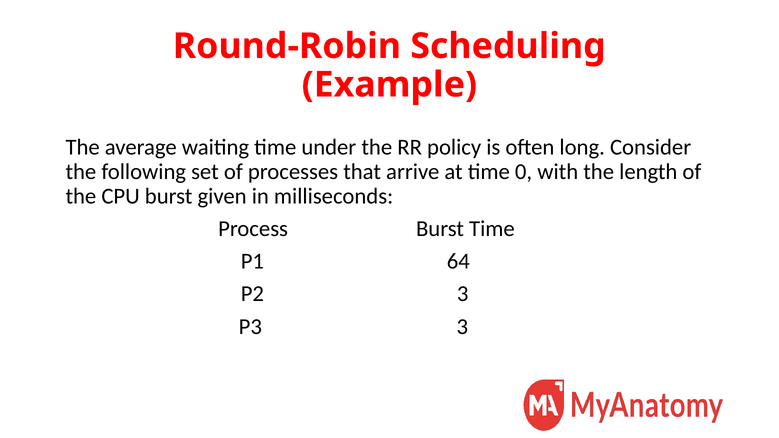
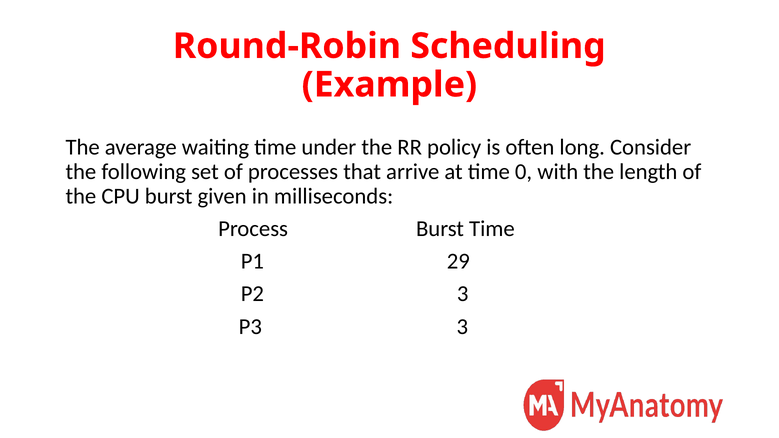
64: 64 -> 29
